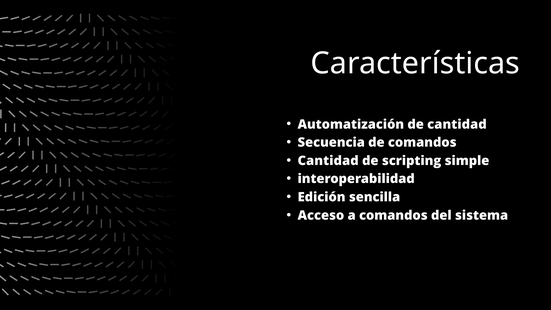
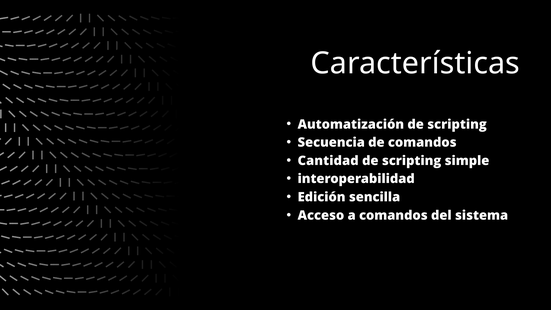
Automatización de cantidad: cantidad -> scripting
